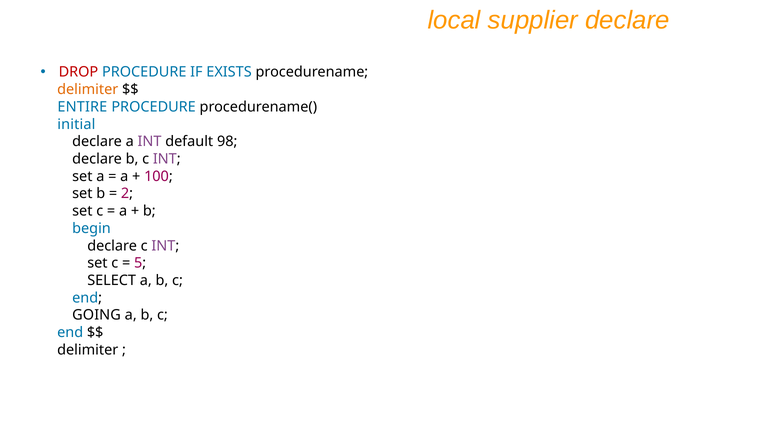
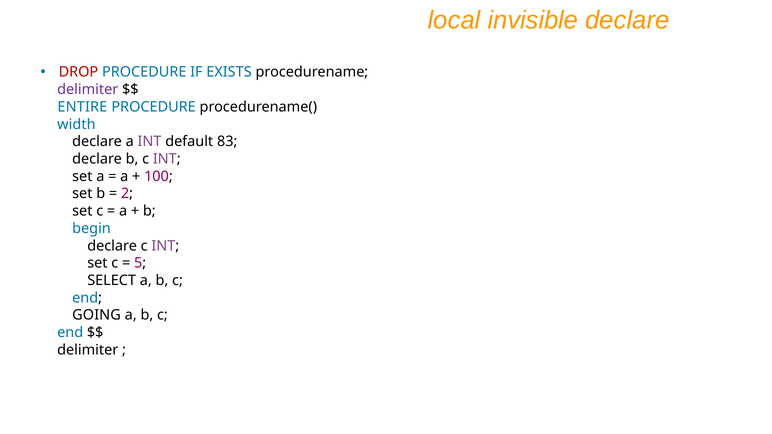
supplier: supplier -> invisible
delimiter at (88, 90) colour: orange -> purple
initial: initial -> width
98: 98 -> 83
